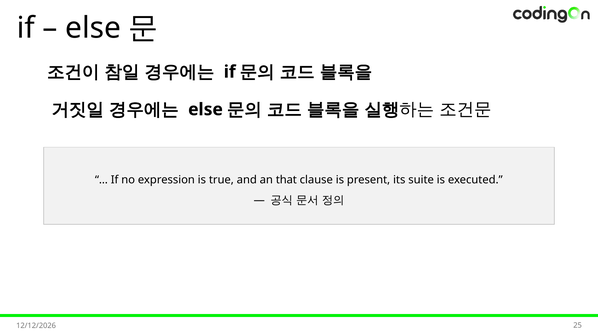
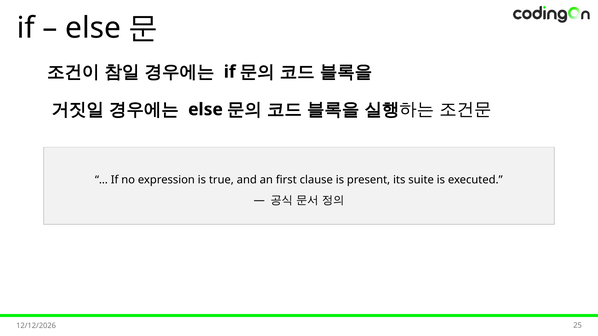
that: that -> first
